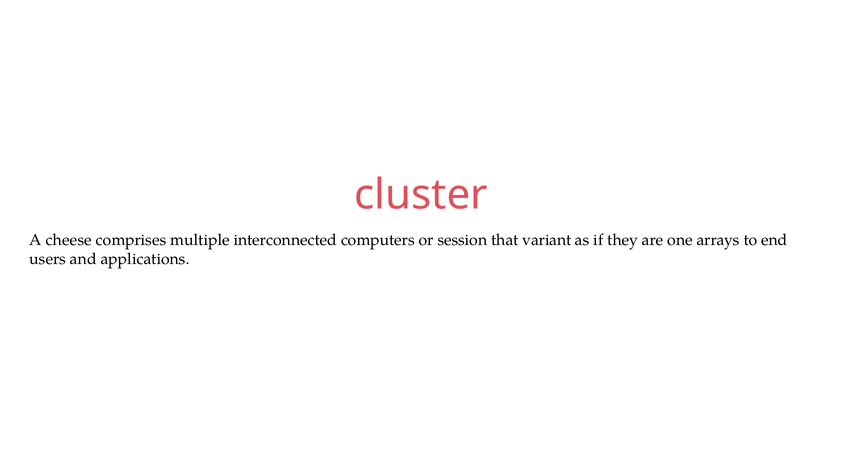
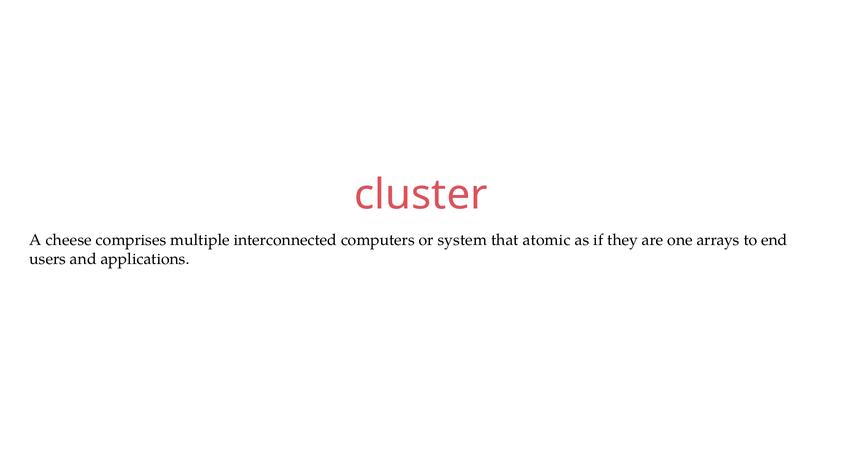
session: session -> system
variant: variant -> atomic
